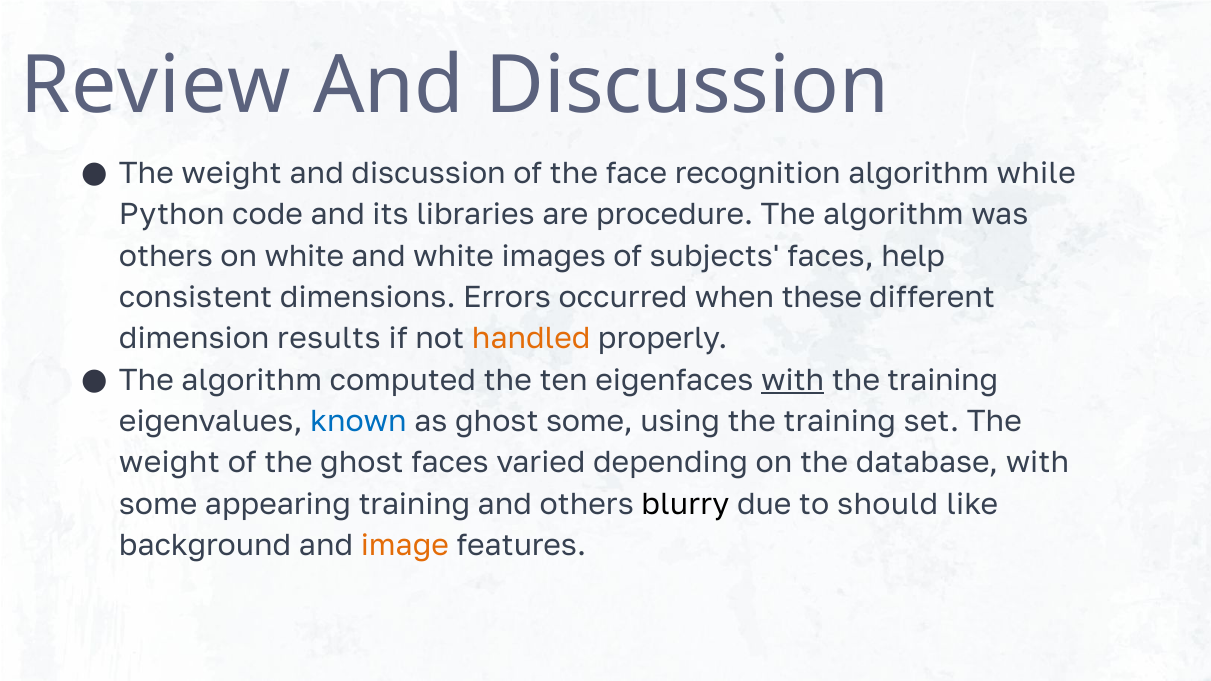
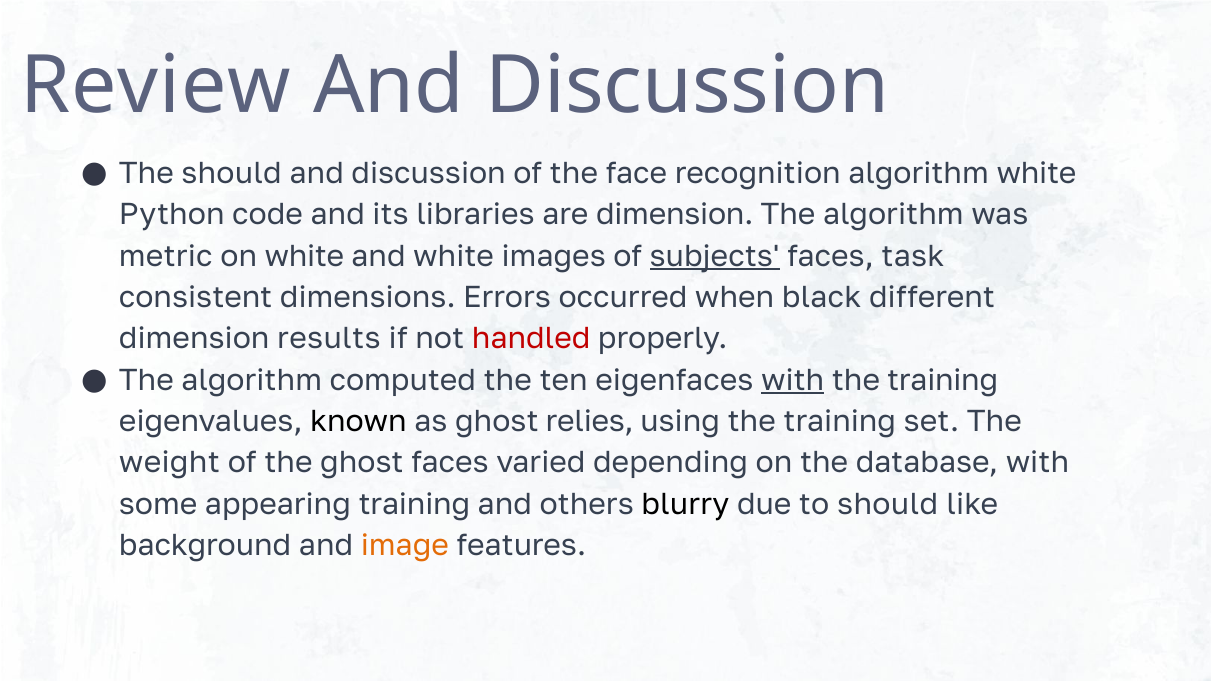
weight at (232, 173): weight -> should
algorithm while: while -> white
are procedure: procedure -> dimension
others at (166, 256): others -> metric
subjects underline: none -> present
help: help -> task
these: these -> black
handled colour: orange -> red
known colour: blue -> black
ghost some: some -> relies
